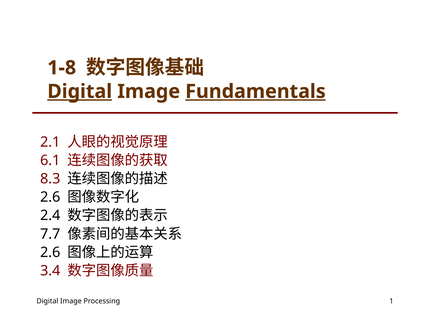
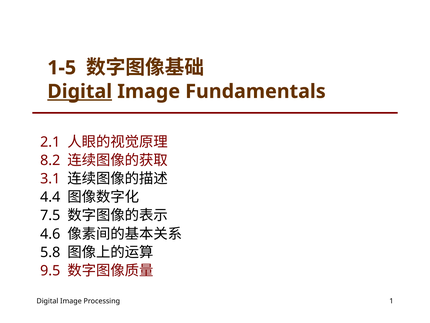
1-8: 1-8 -> 1-5
Fundamentals underline: present -> none
6.1: 6.1 -> 8.2
8.3: 8.3 -> 3.1
2.6 at (50, 197): 2.6 -> 4.4
2.4: 2.4 -> 7.5
7.7: 7.7 -> 4.6
2.6 at (50, 252): 2.6 -> 5.8
3.4: 3.4 -> 9.5
